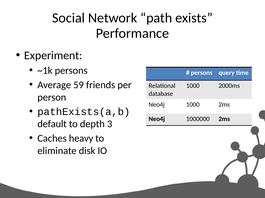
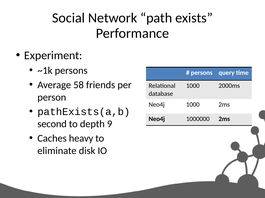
59: 59 -> 58
default: default -> second
3: 3 -> 9
